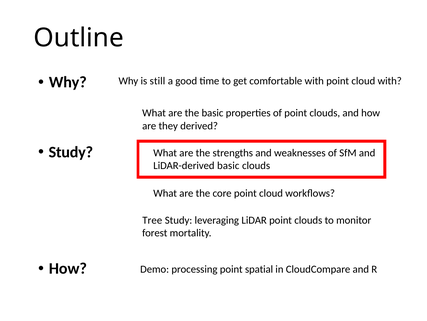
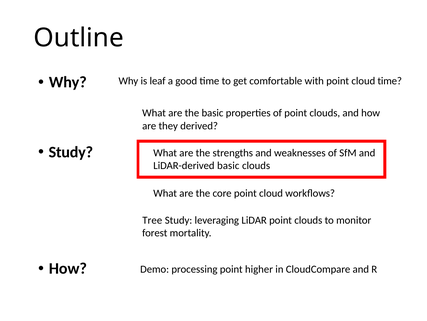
still: still -> leaf
cloud with: with -> time
spatial: spatial -> higher
